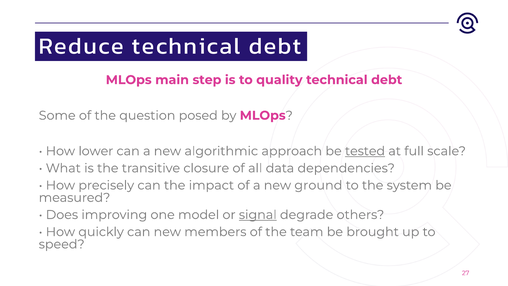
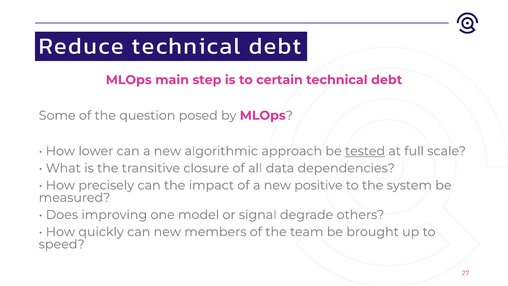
quality: quality -> certain
ground: ground -> positive
signal underline: present -> none
